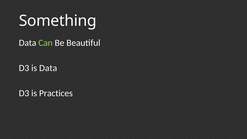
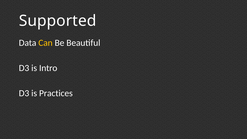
Something: Something -> Supported
Can colour: light green -> yellow
is Data: Data -> Intro
